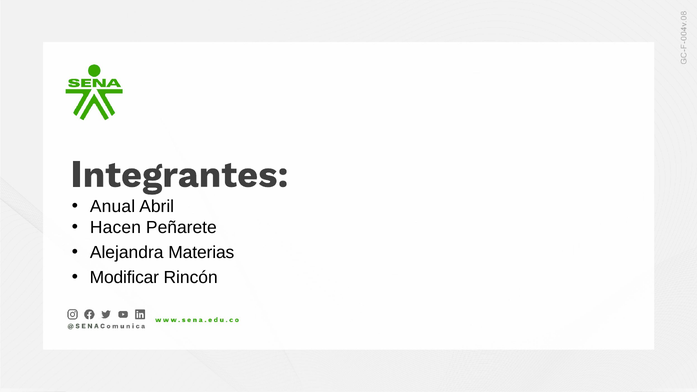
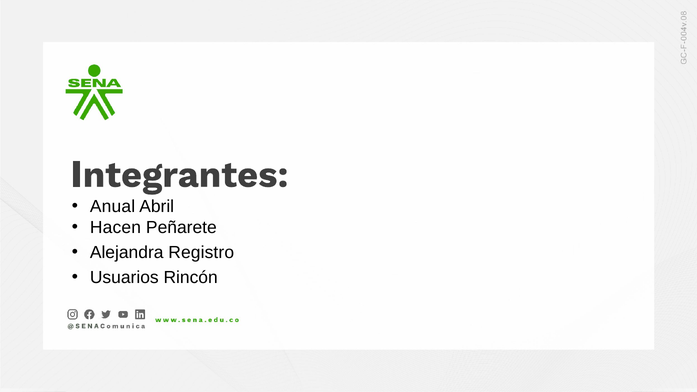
Materias: Materias -> Registro
Modificar: Modificar -> Usuarios
